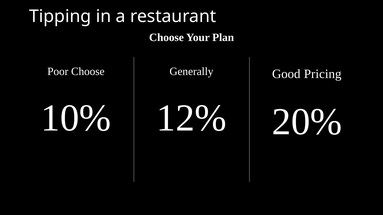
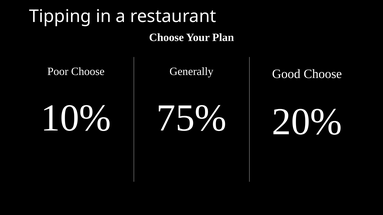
Good Pricing: Pricing -> Choose
12%: 12% -> 75%
